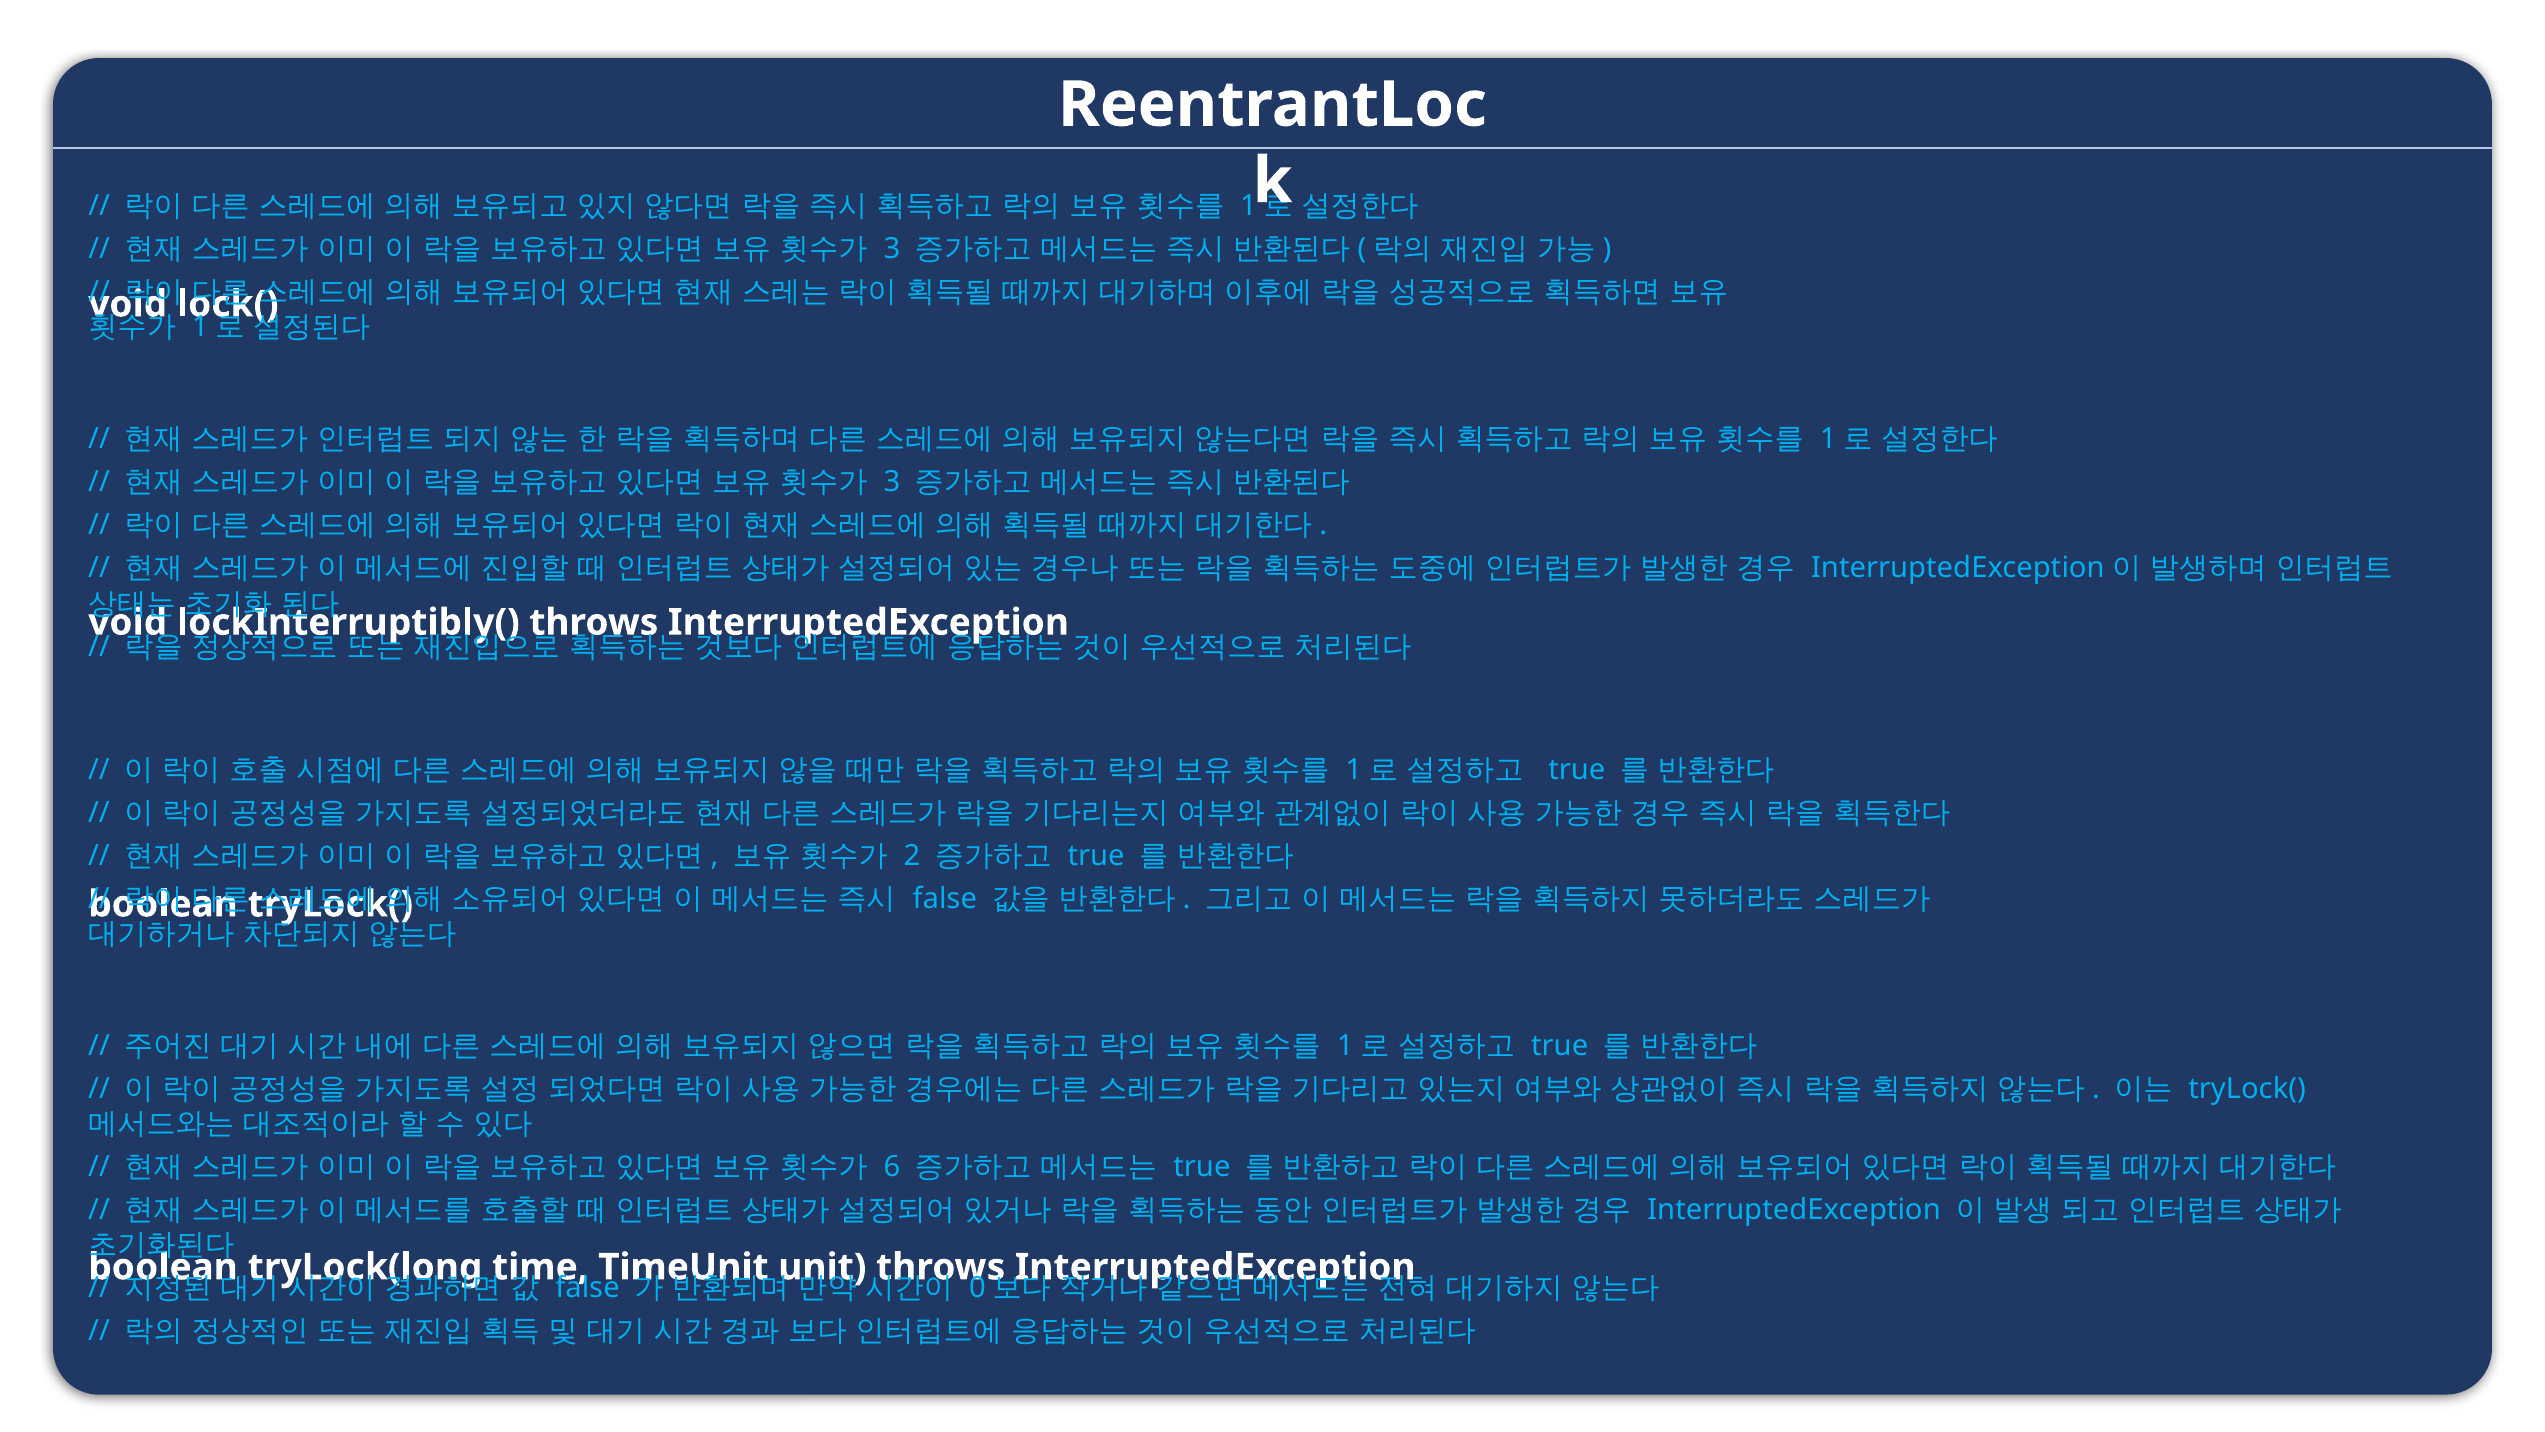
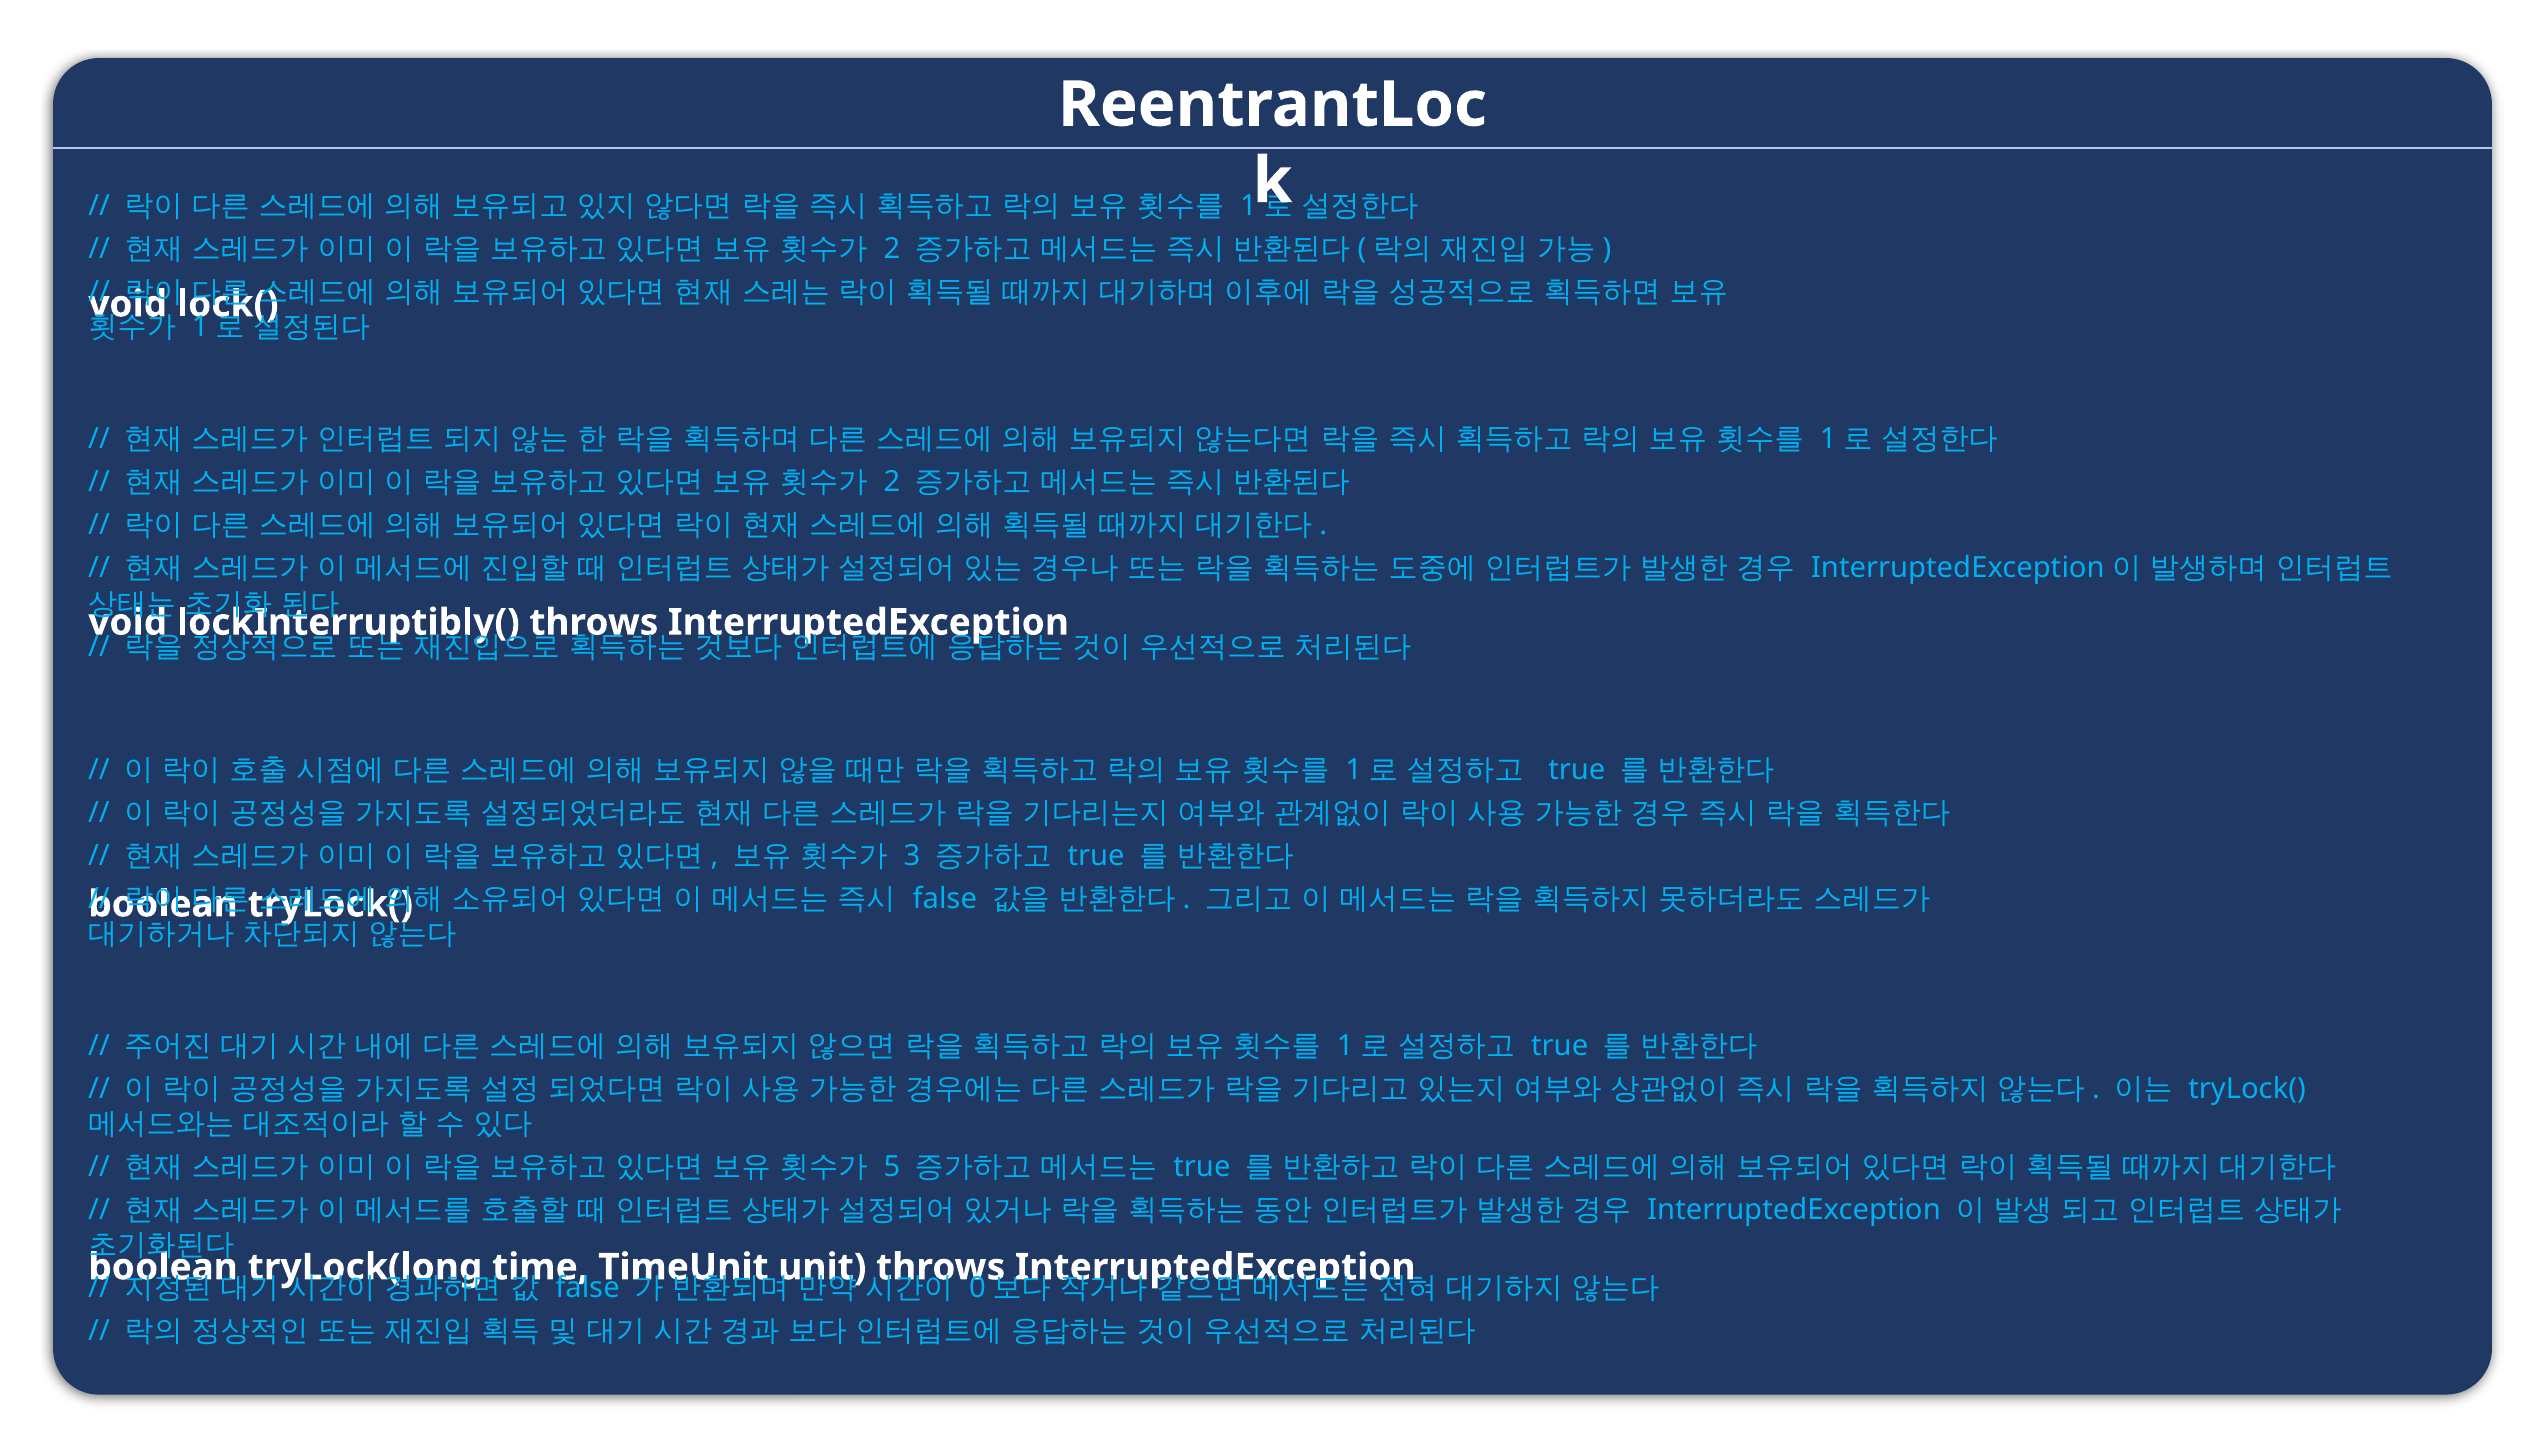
3 at (892, 249): 3 -> 2
3 at (892, 482): 3 -> 2
2: 2 -> 3
6: 6 -> 5
